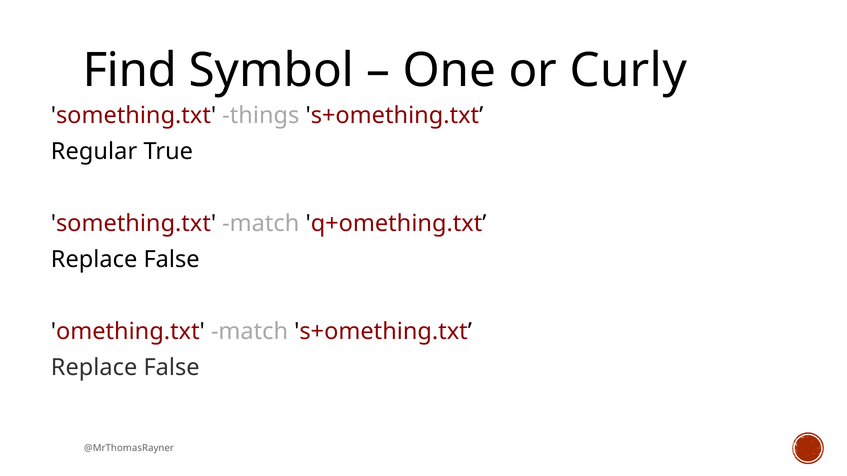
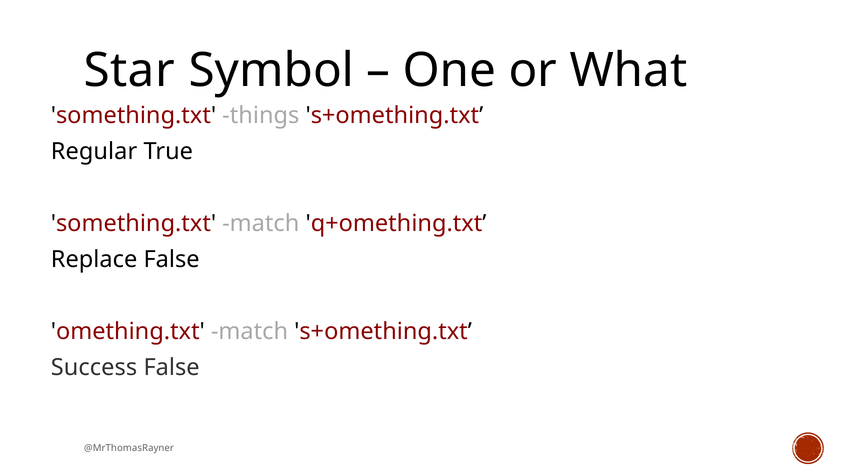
Find: Find -> Star
Curly: Curly -> What
Replace at (94, 368): Replace -> Success
